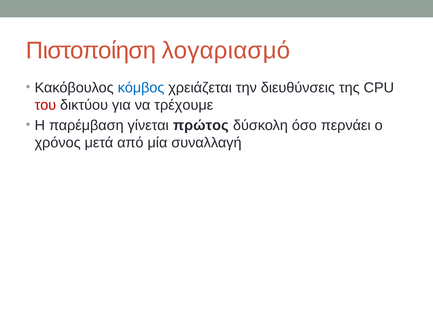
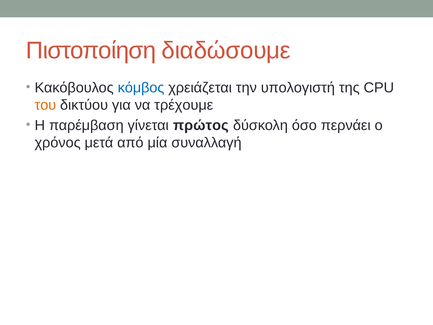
λογαριασμό: λογαριασμό -> διαδώσουμε
διευθύνσεις: διευθύνσεις -> υπολογιστή
του colour: red -> orange
